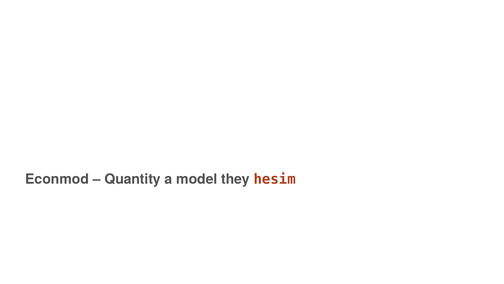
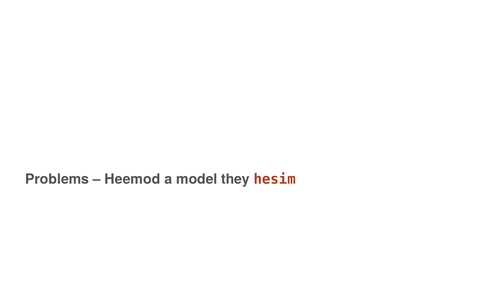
Econmod: Econmod -> Problems
Quantity: Quantity -> Heemod
